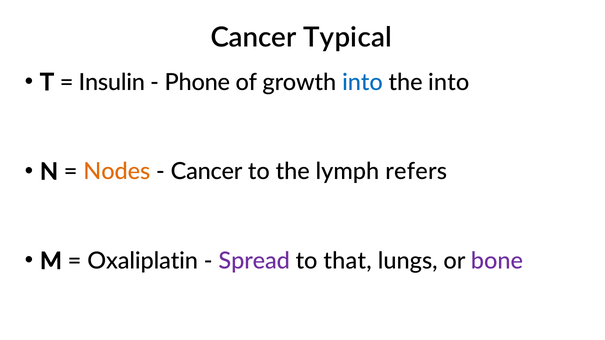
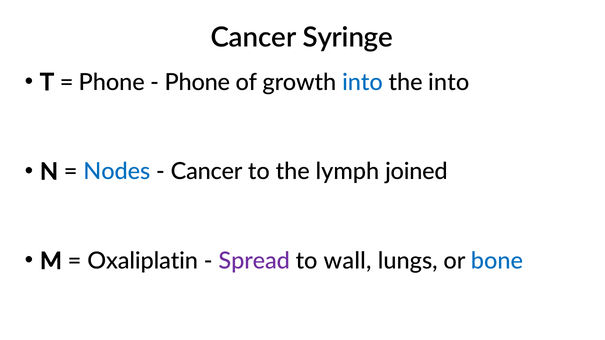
Typical: Typical -> Syringe
Insulin at (112, 82): Insulin -> Phone
Nodes colour: orange -> blue
refers: refers -> joined
that: that -> wall
bone colour: purple -> blue
